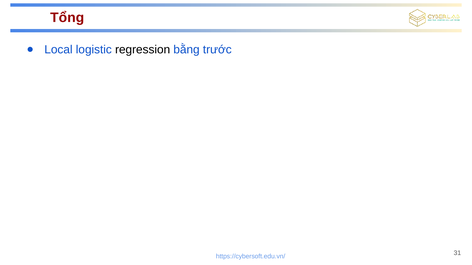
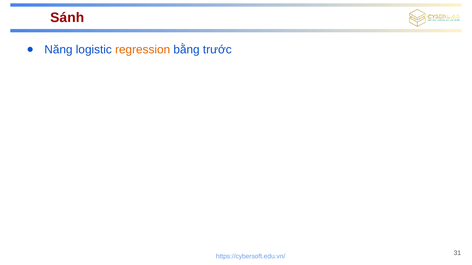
Tổng: Tổng -> Sánh
Local: Local -> Năng
regression colour: black -> orange
